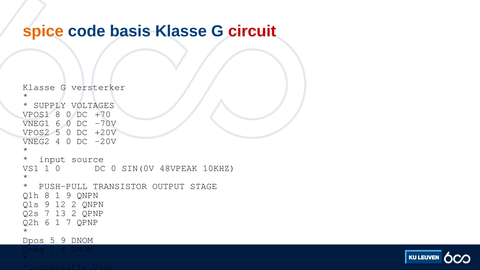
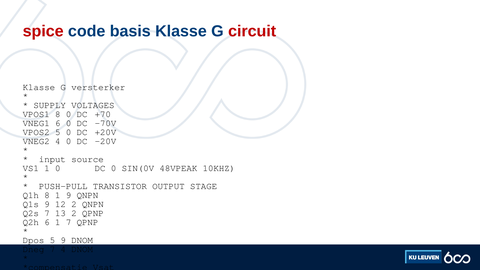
spice colour: orange -> red
